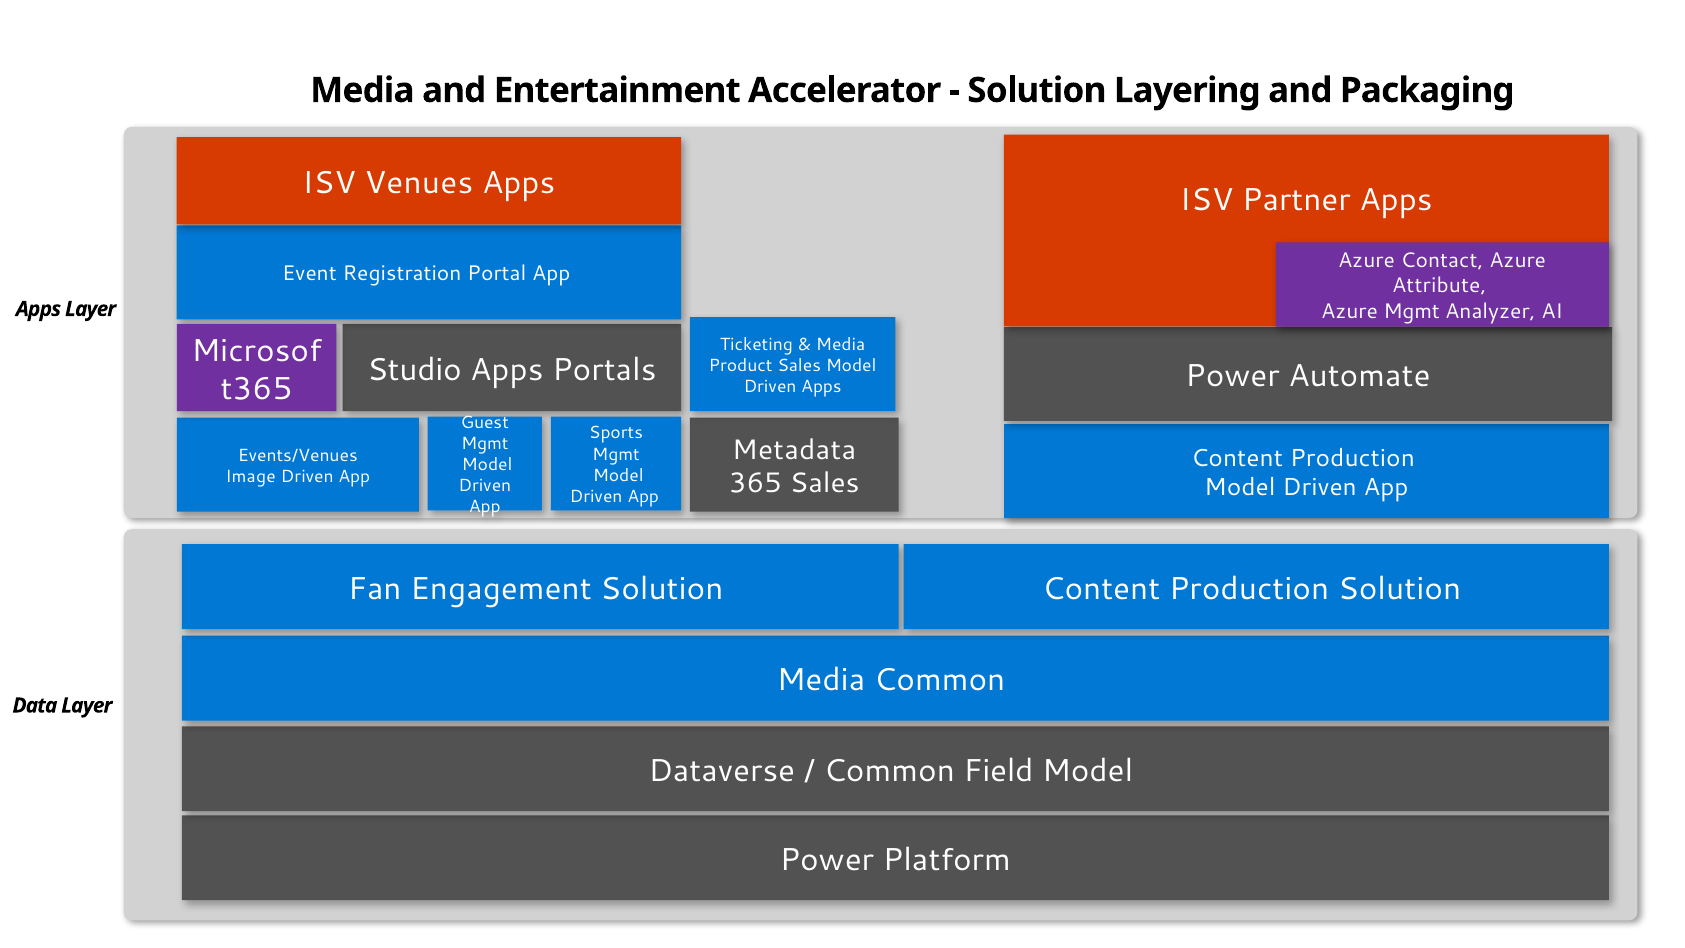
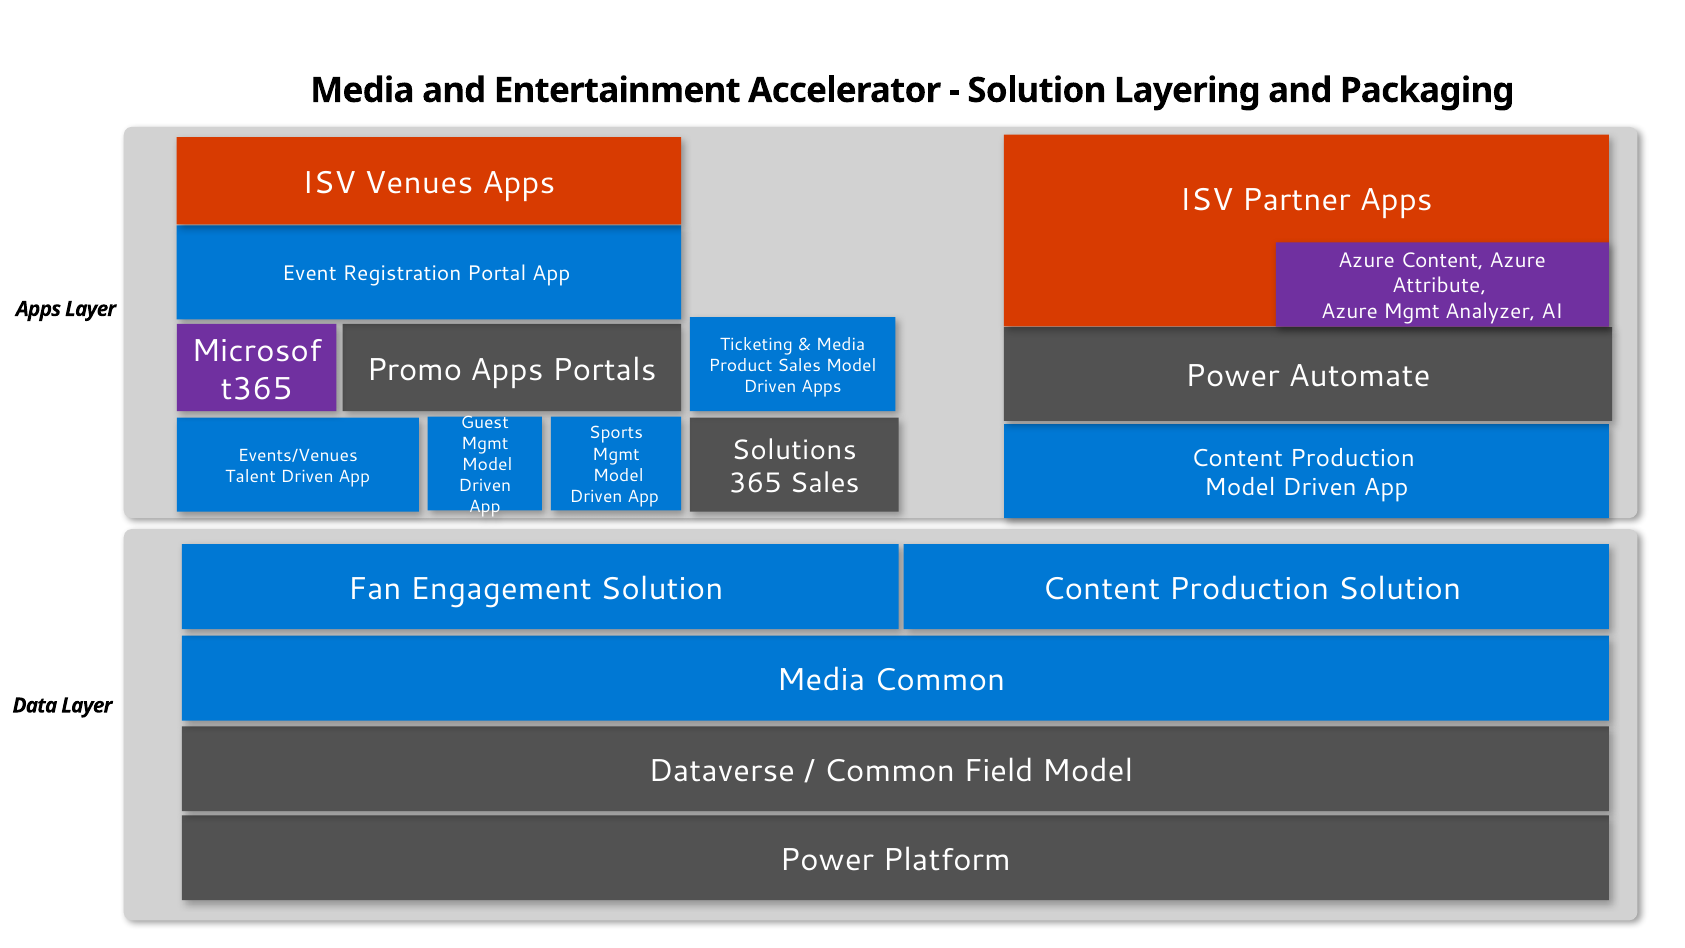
Azure Contact: Contact -> Content
Studio: Studio -> Promo
Metadata: Metadata -> Solutions
Image: Image -> Talent
